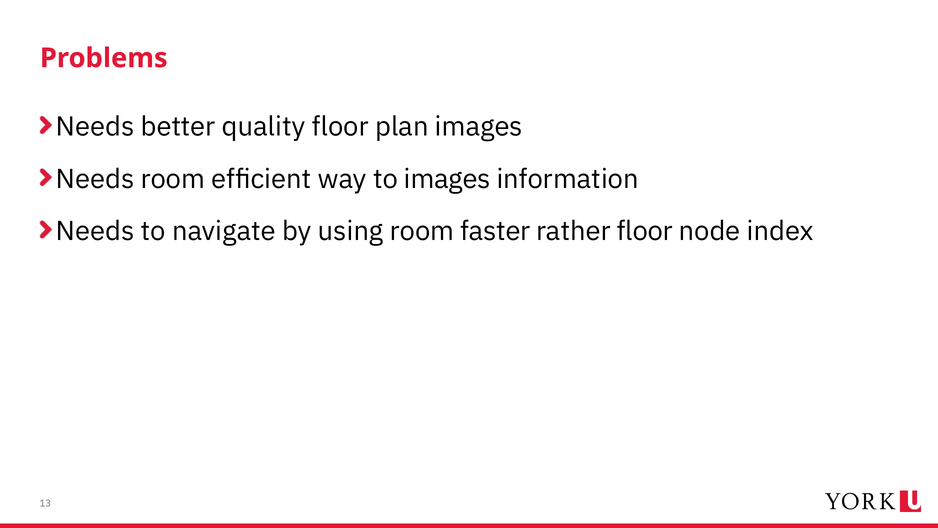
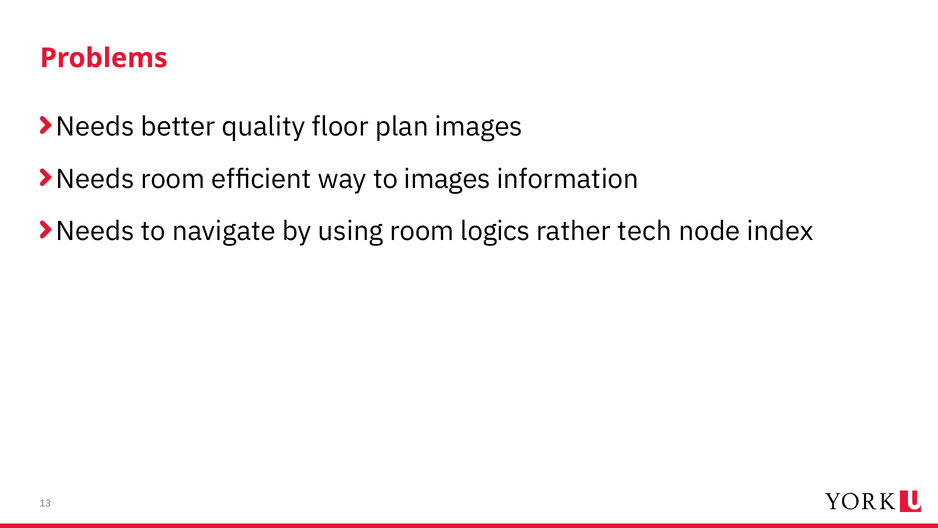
faster: faster -> logics
rather floor: floor -> tech
